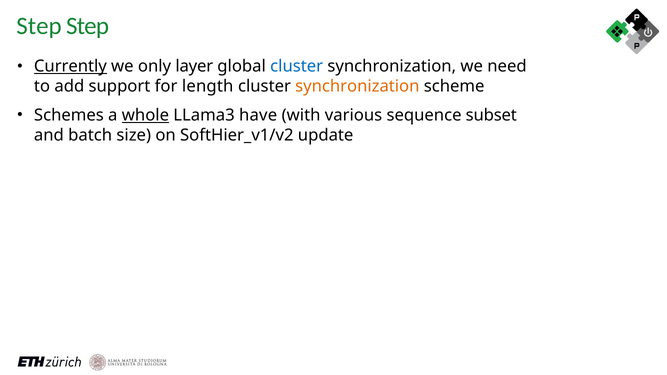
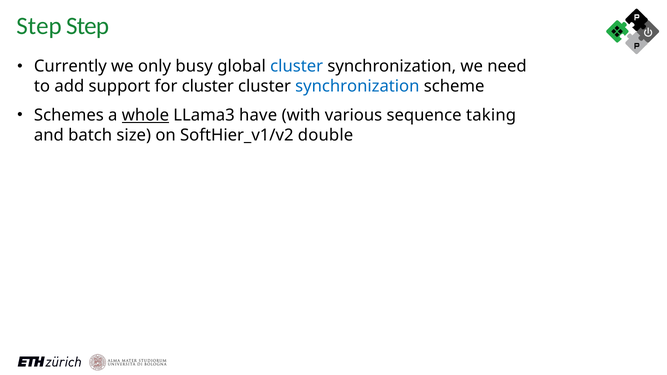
Currently underline: present -> none
layer: layer -> busy
for length: length -> cluster
synchronization at (357, 87) colour: orange -> blue
subset: subset -> taking
update: update -> double
